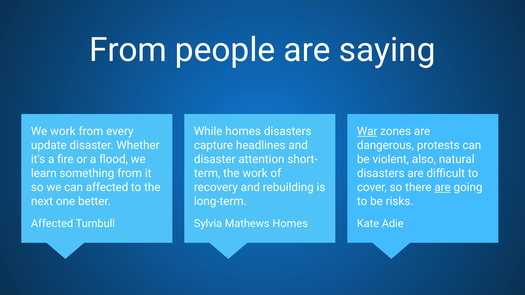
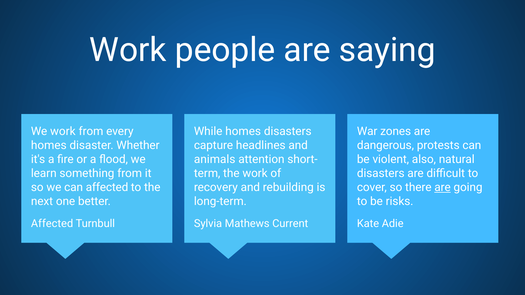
From at (128, 50): From -> Work
War underline: present -> none
update at (49, 145): update -> homes
disaster at (215, 159): disaster -> animals
Mathews Homes: Homes -> Current
